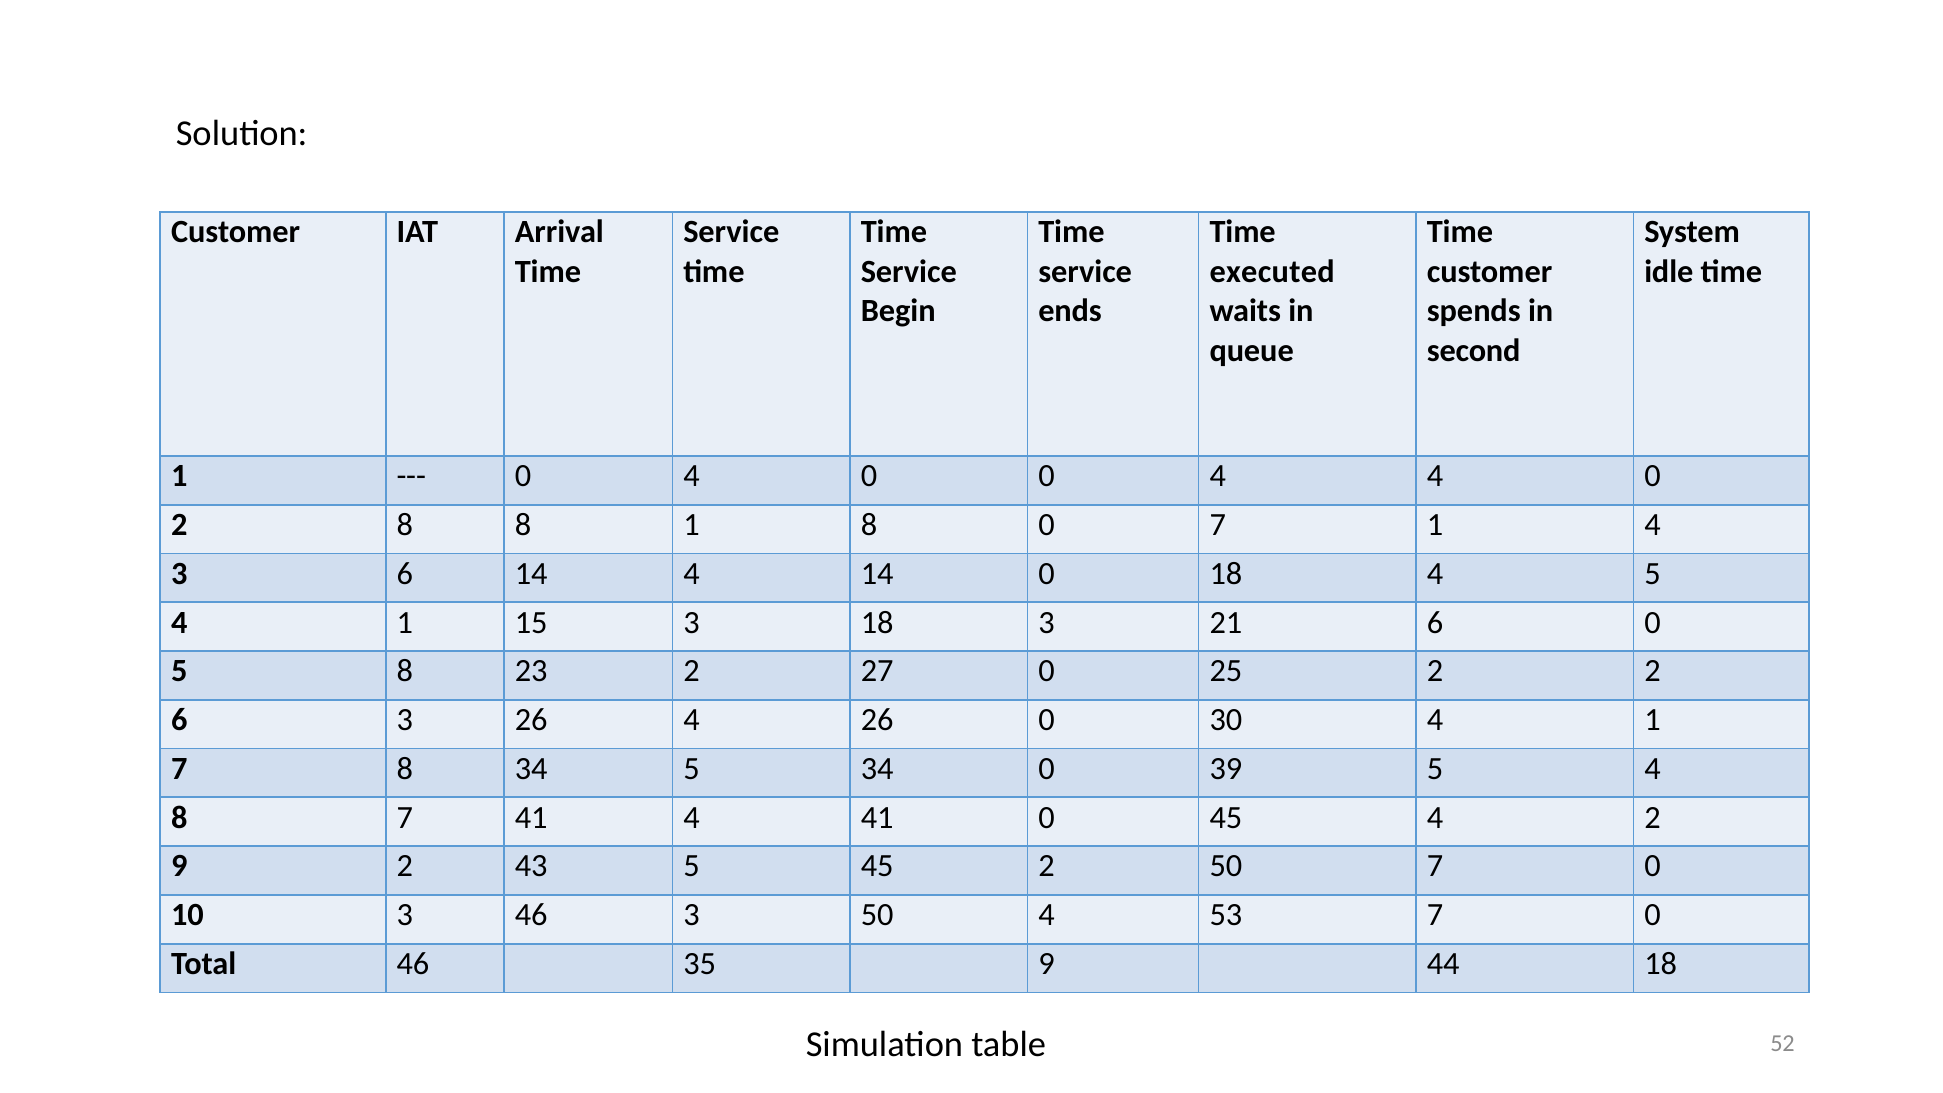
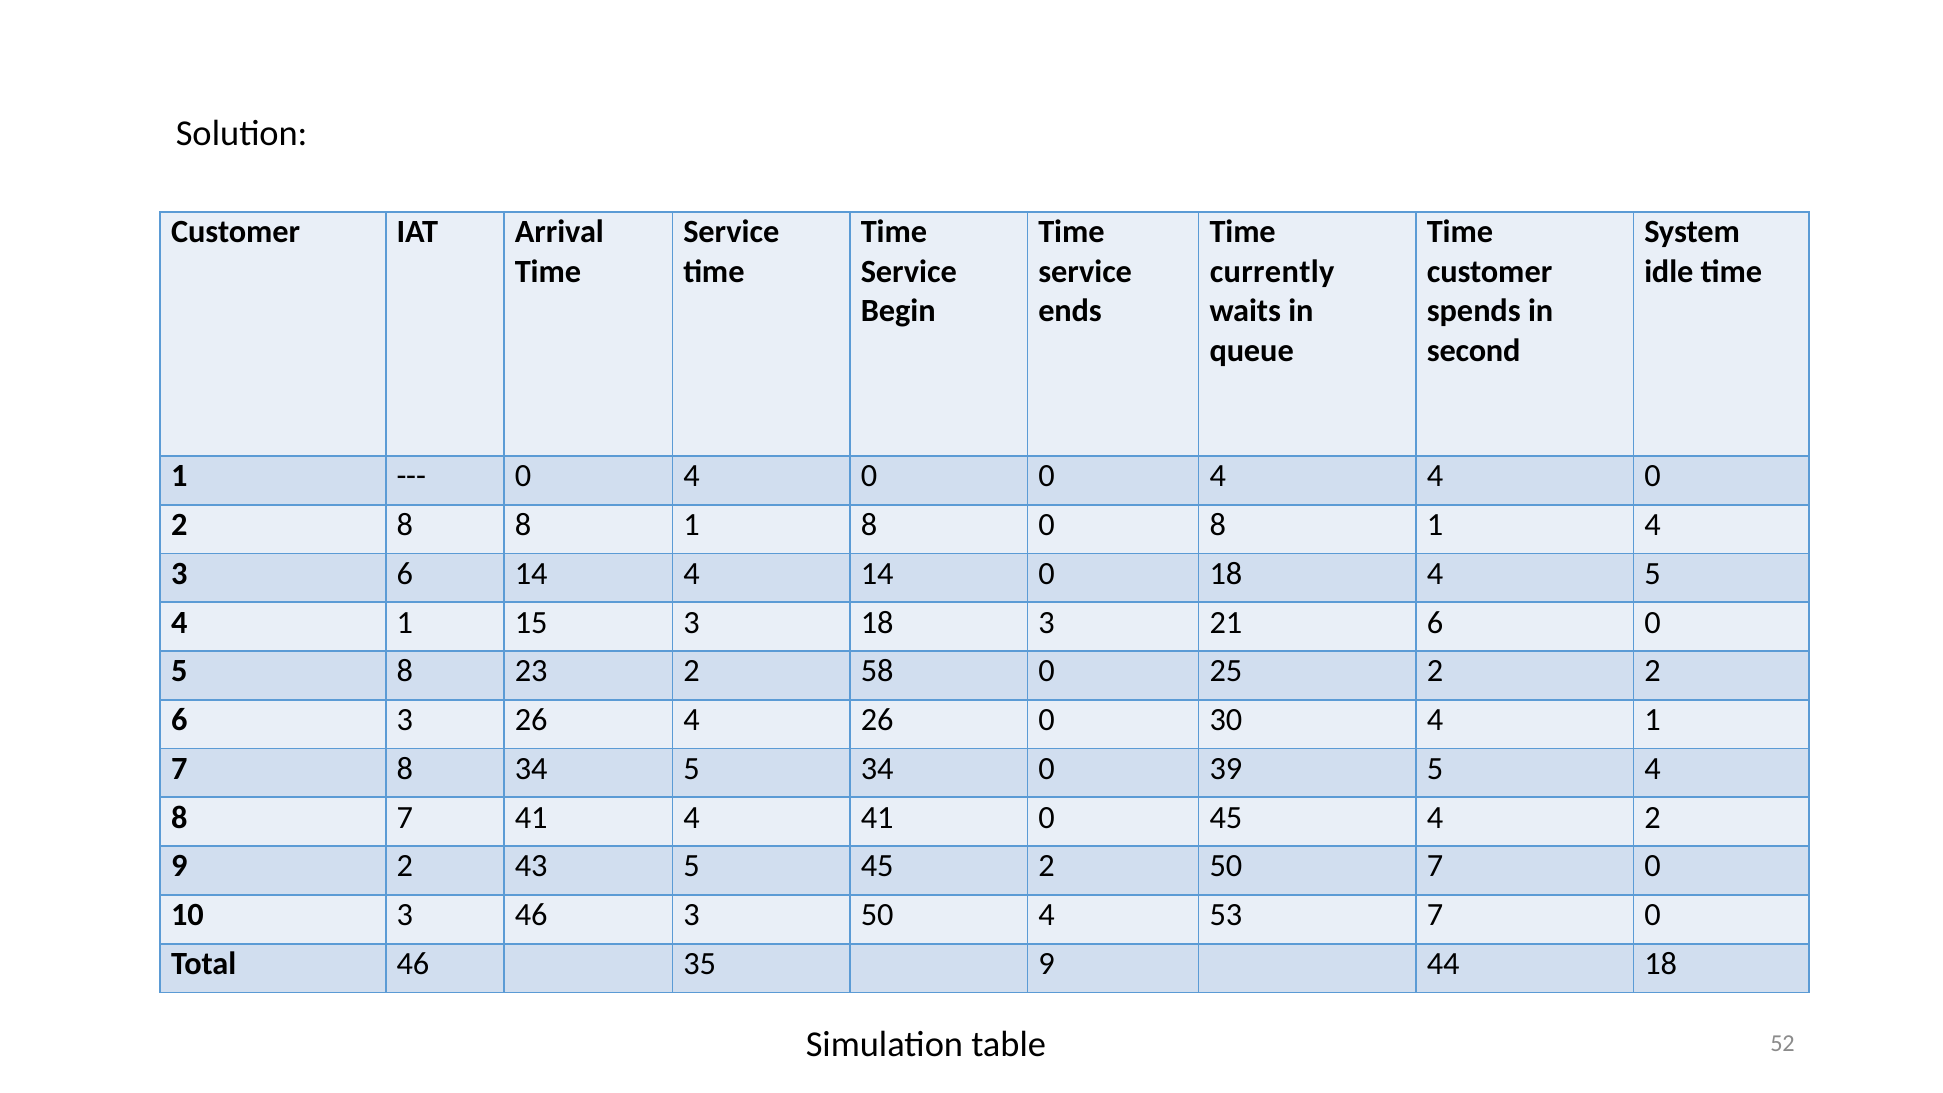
executed: executed -> currently
0 7: 7 -> 8
27: 27 -> 58
